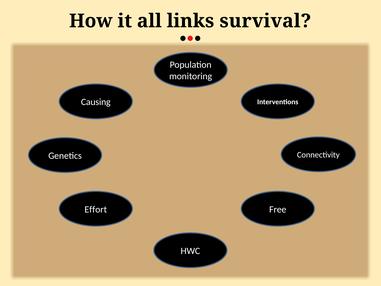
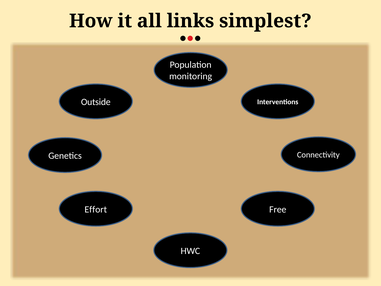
survival: survival -> simplest
Causing: Causing -> Outside
